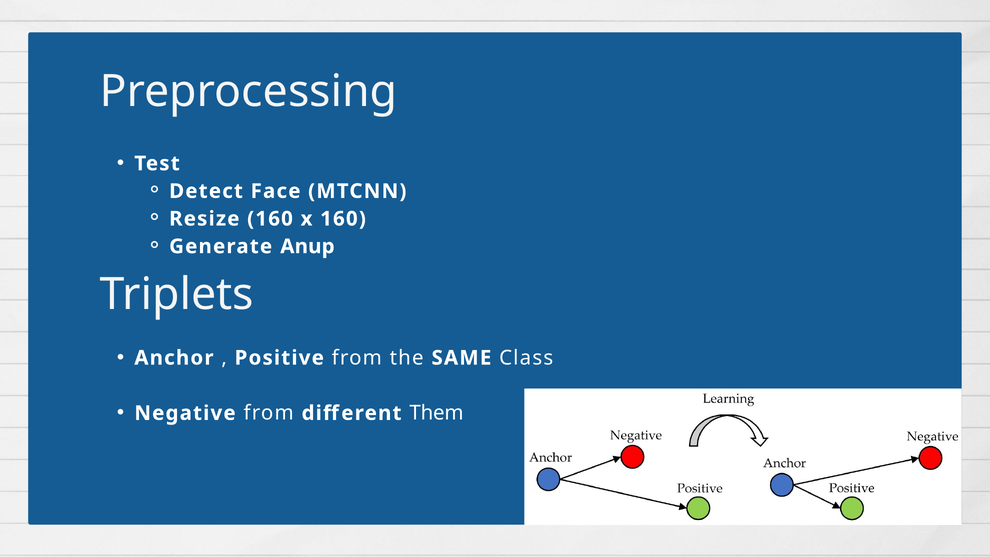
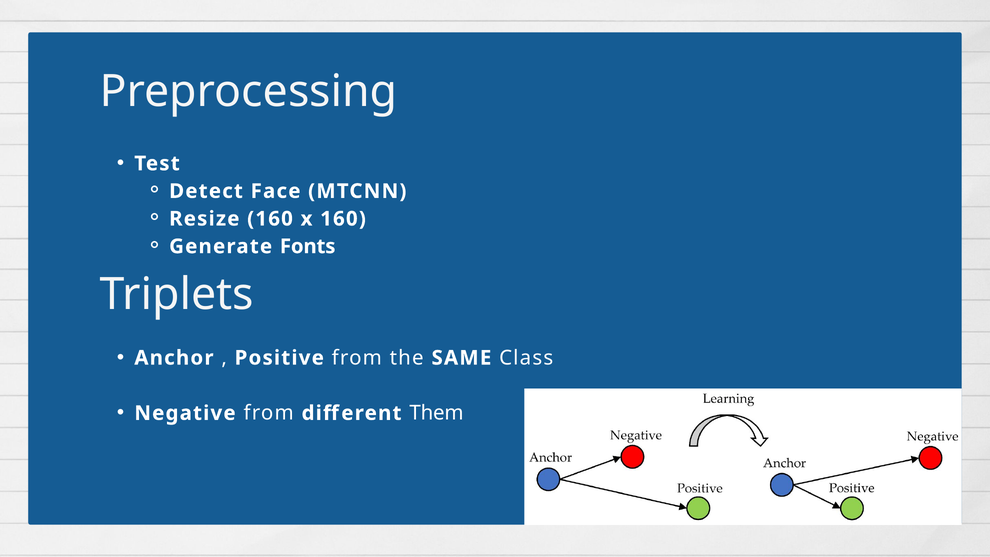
Anup: Anup -> Fonts
